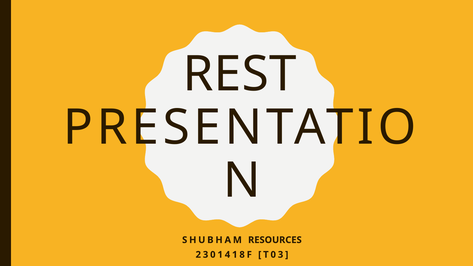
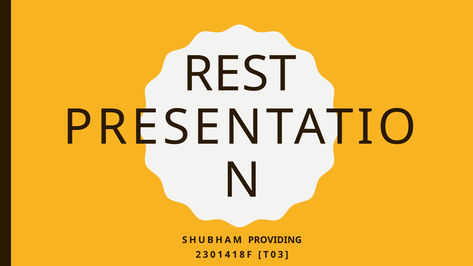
RESOURCES: RESOURCES -> PROVIDING
